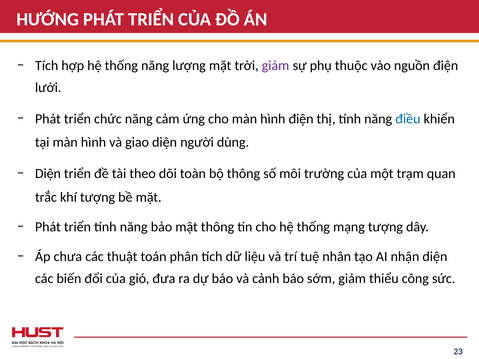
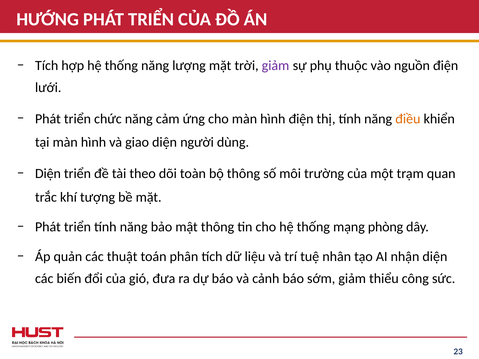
điều colour: blue -> orange
mạng tượng: tượng -> phòng
chưa: chưa -> quản
